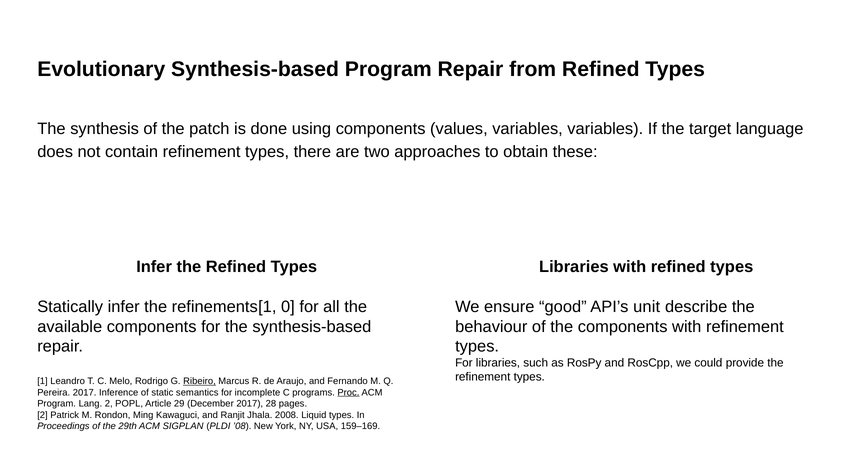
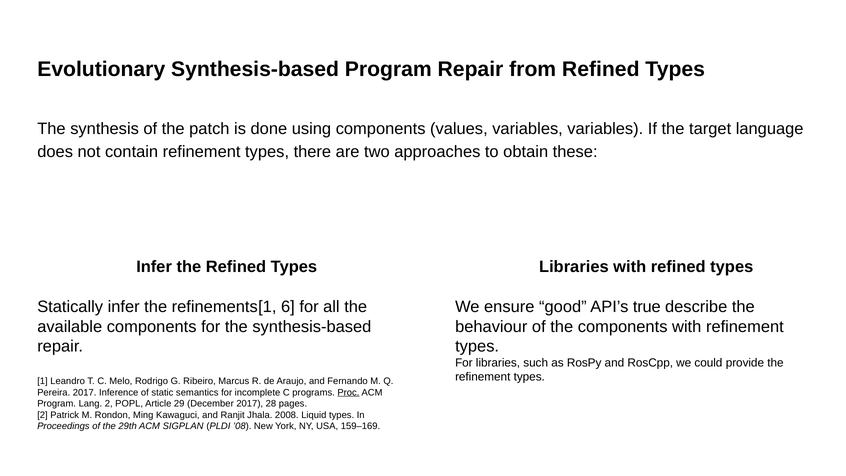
0: 0 -> 6
unit: unit -> true
Ribeiro underline: present -> none
